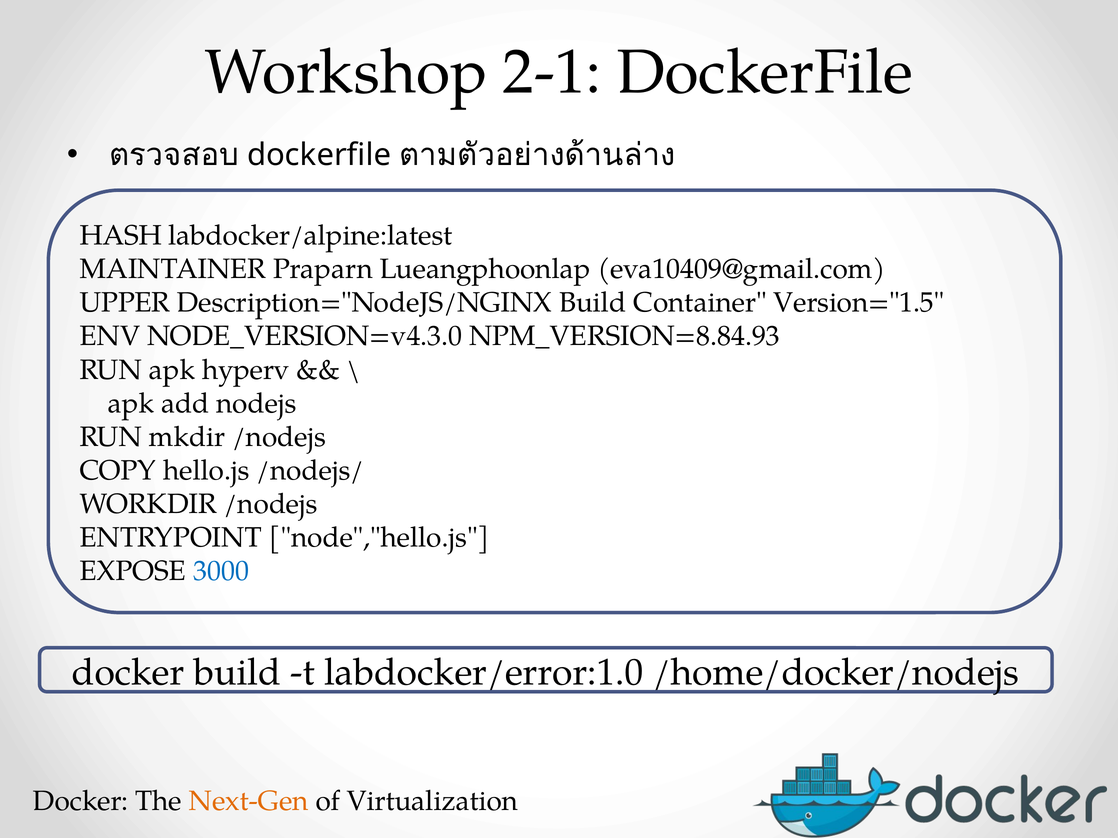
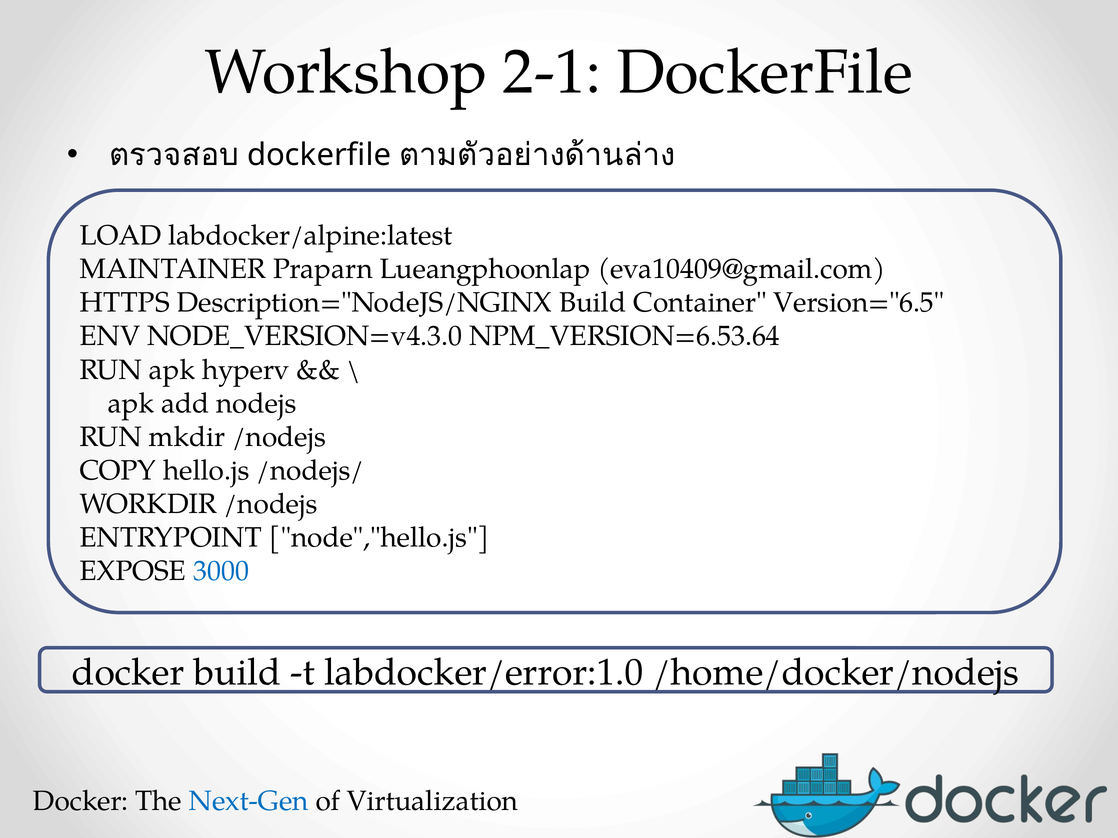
HASH: HASH -> LOAD
UPPER: UPPER -> HTTPS
Version="1.5: Version="1.5 -> Version="6.5
NPM_VERSION=8.84.93: NPM_VERSION=8.84.93 -> NPM_VERSION=6.53.64
Next-Gen colour: orange -> blue
